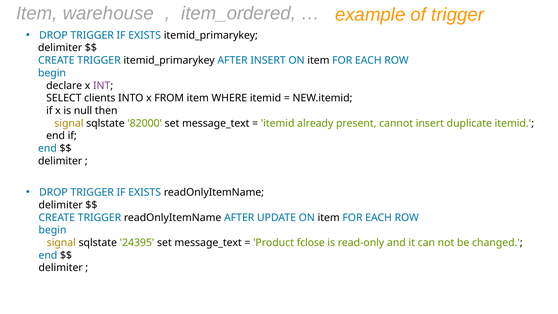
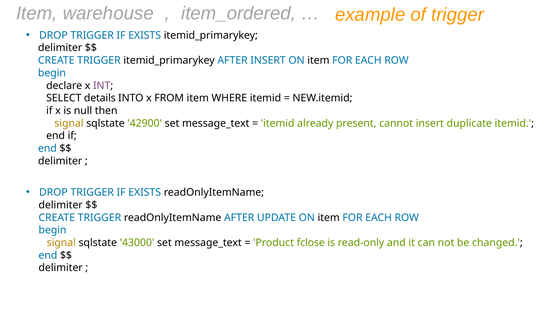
clients: clients -> details
82000: 82000 -> 42900
24395: 24395 -> 43000
